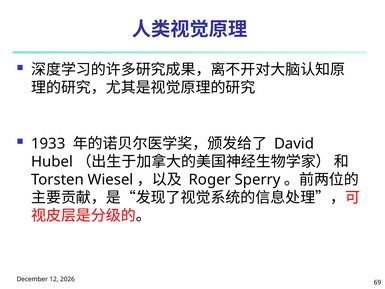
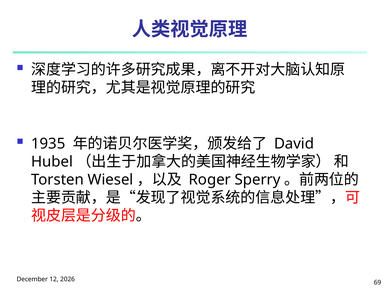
1933: 1933 -> 1935
